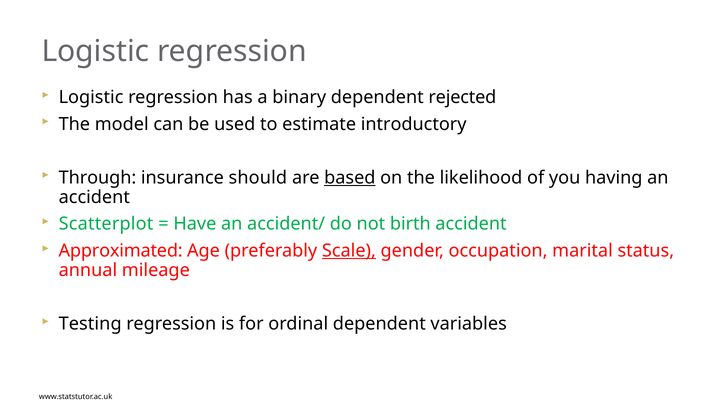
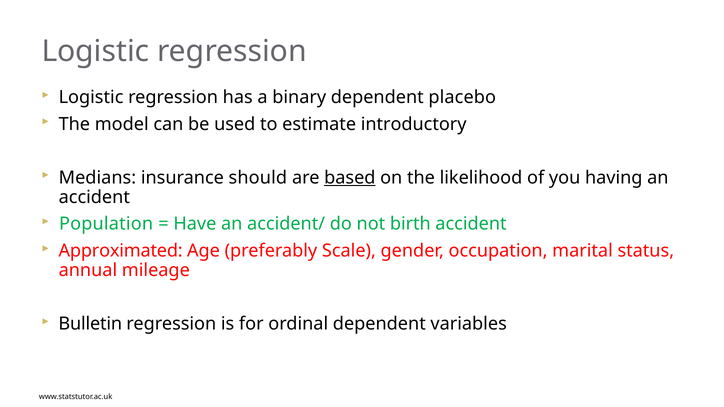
rejected: rejected -> placebo
Through: Through -> Medians
Scatterplot: Scatterplot -> Population
Scale underline: present -> none
Testing: Testing -> Bulletin
